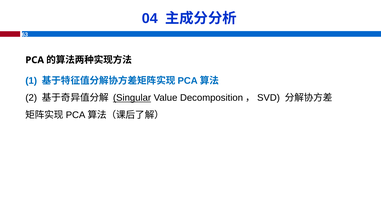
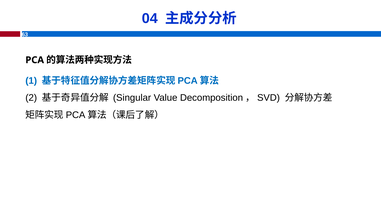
Singular underline: present -> none
